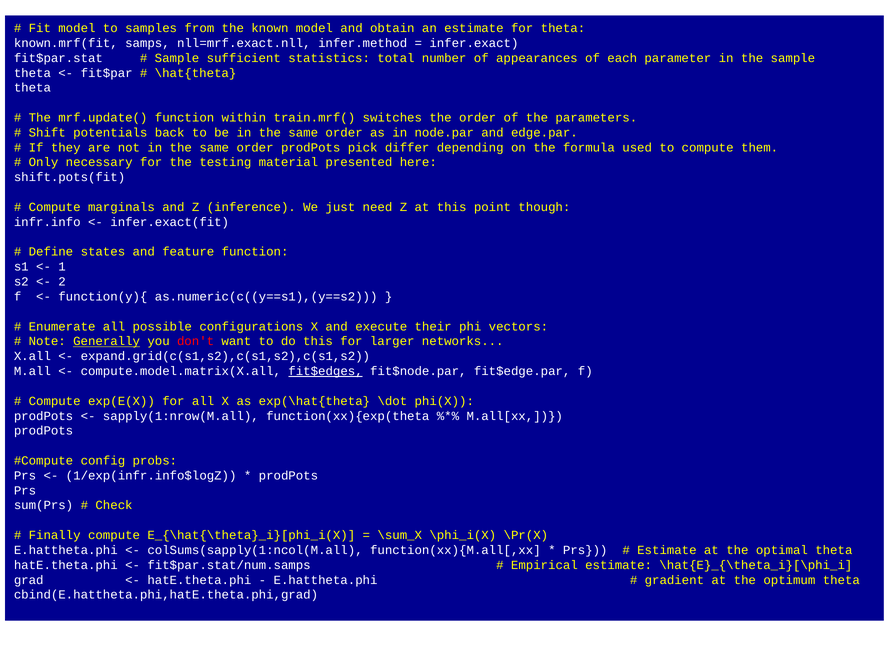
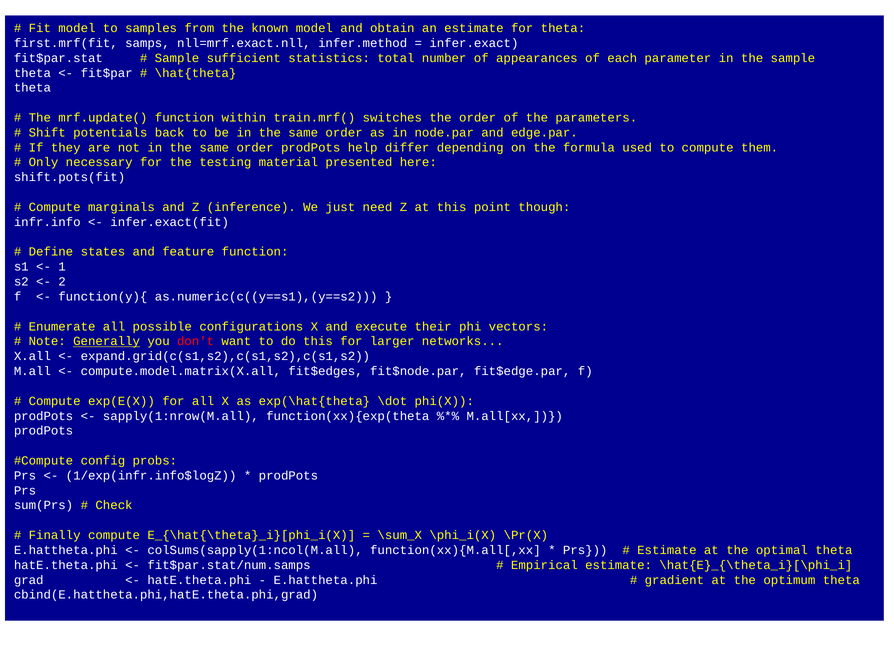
known.mrf(fit: known.mrf(fit -> first.mrf(fit
pick: pick -> help
fit$edges underline: present -> none
